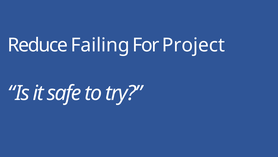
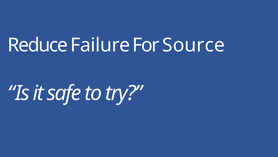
Failing: Failing -> Failure
Project: Project -> Source
